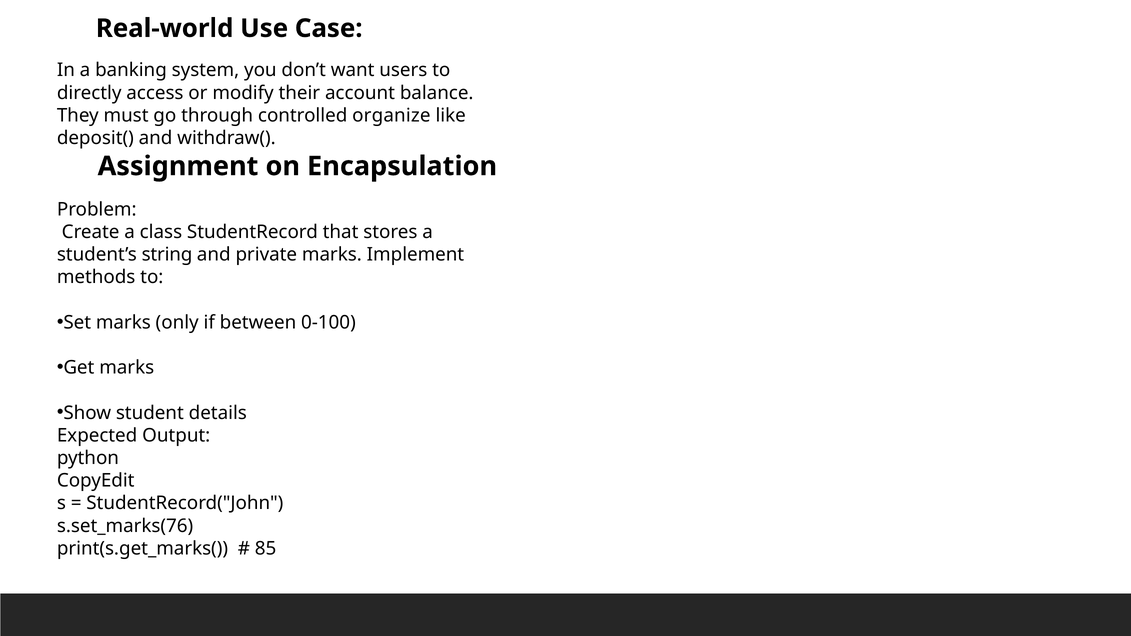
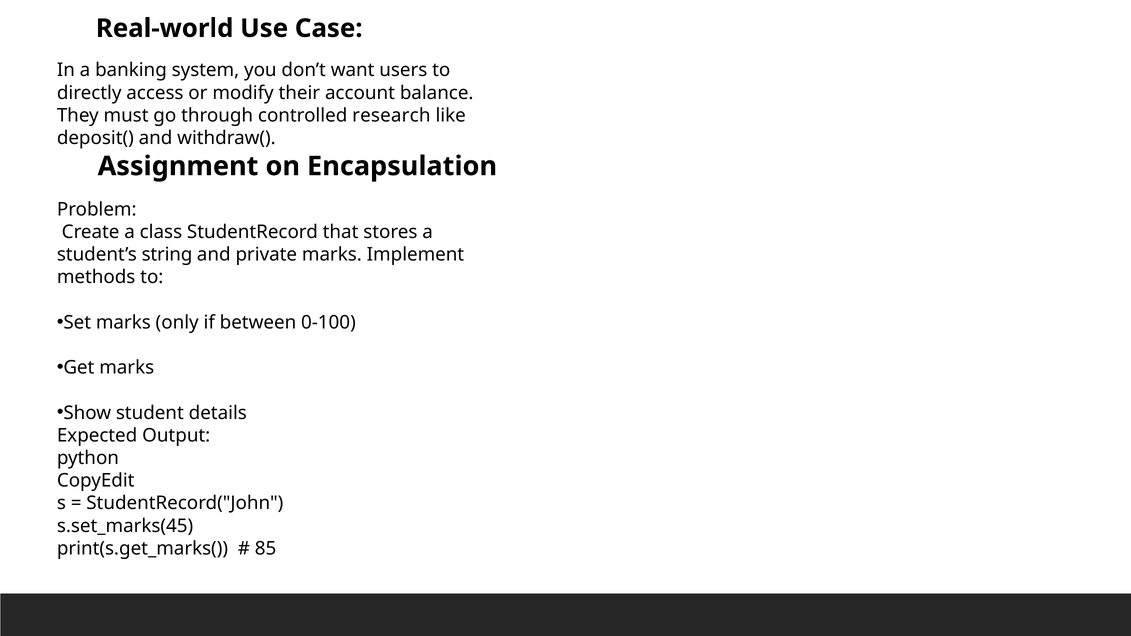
organize: organize -> research
s.set_marks(76: s.set_marks(76 -> s.set_marks(45
